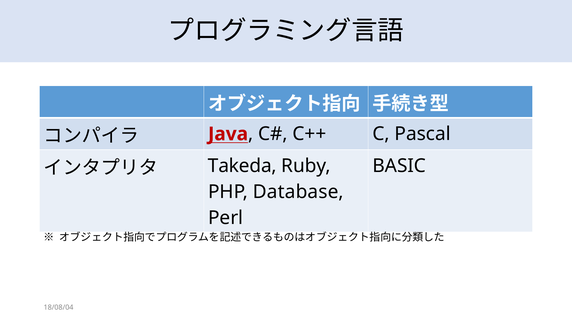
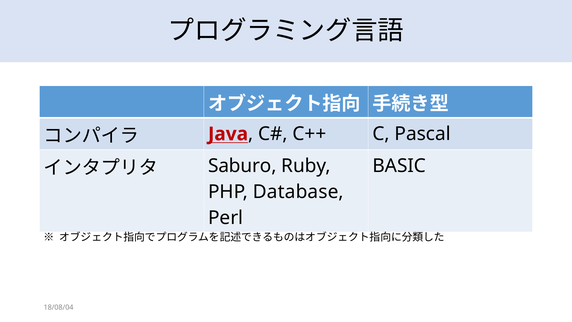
Takeda: Takeda -> Saburo
